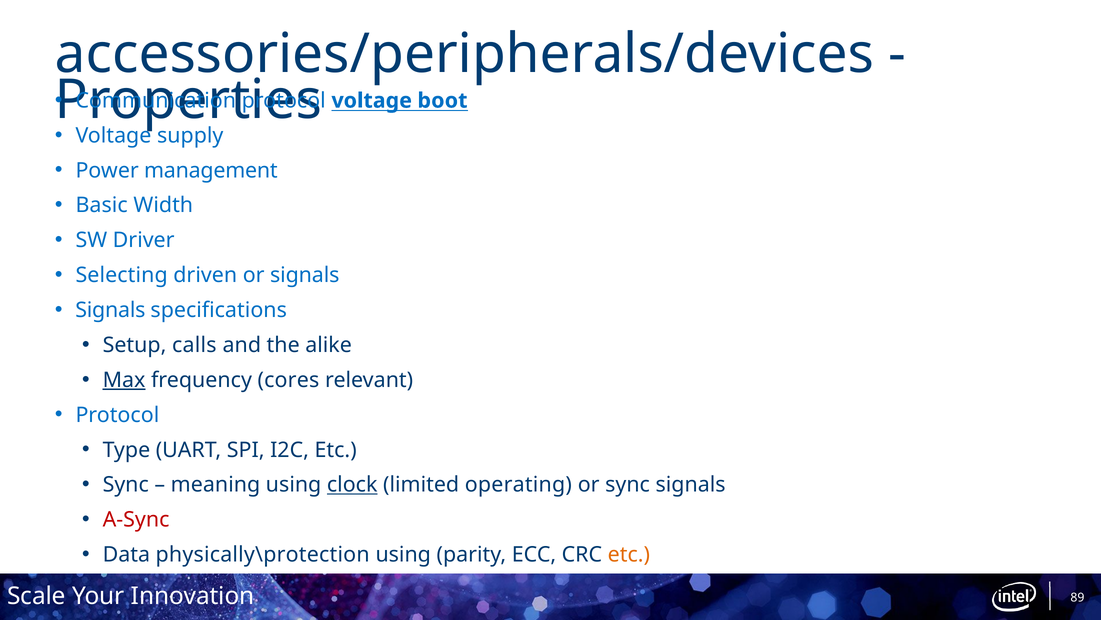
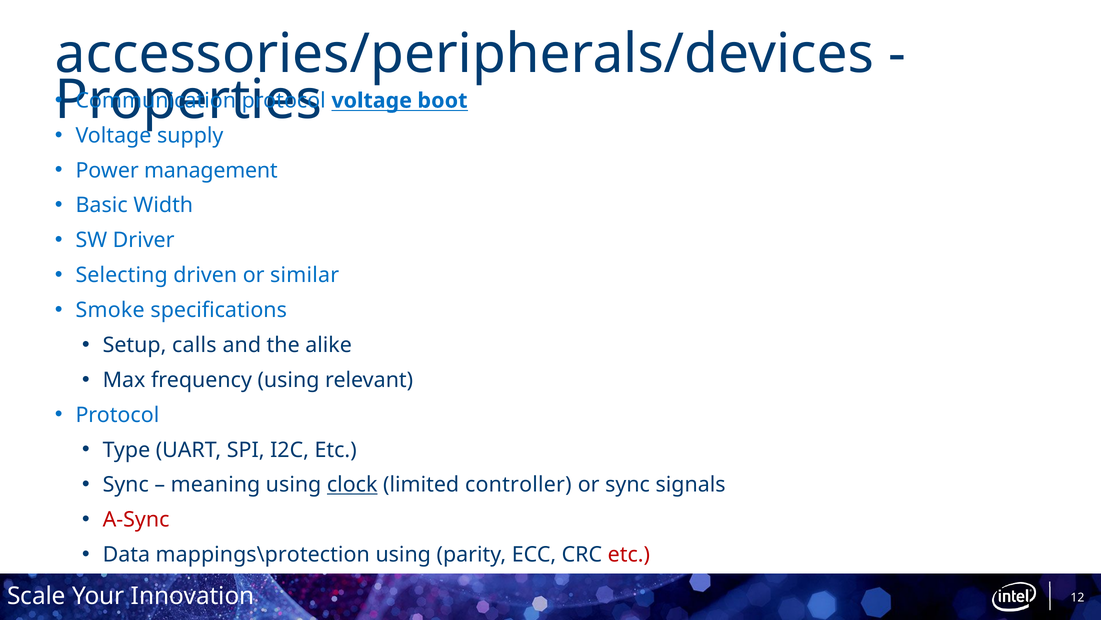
or signals: signals -> similar
Signals at (110, 310): Signals -> Smoke
Max underline: present -> none
frequency cores: cores -> using
operating: operating -> controller
physically\protection: physically\protection -> mappings\protection
etc at (629, 554) colour: orange -> red
89: 89 -> 12
